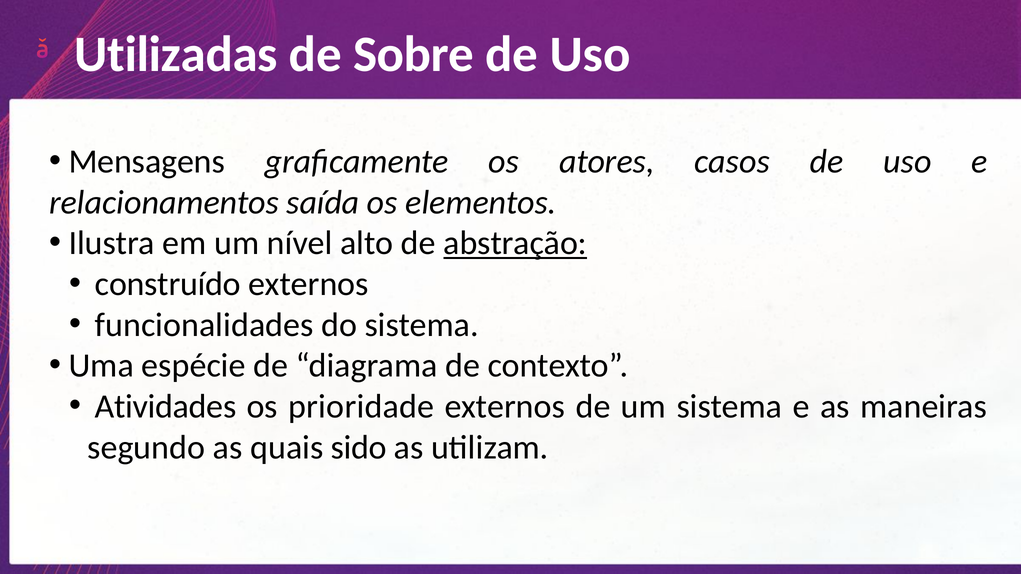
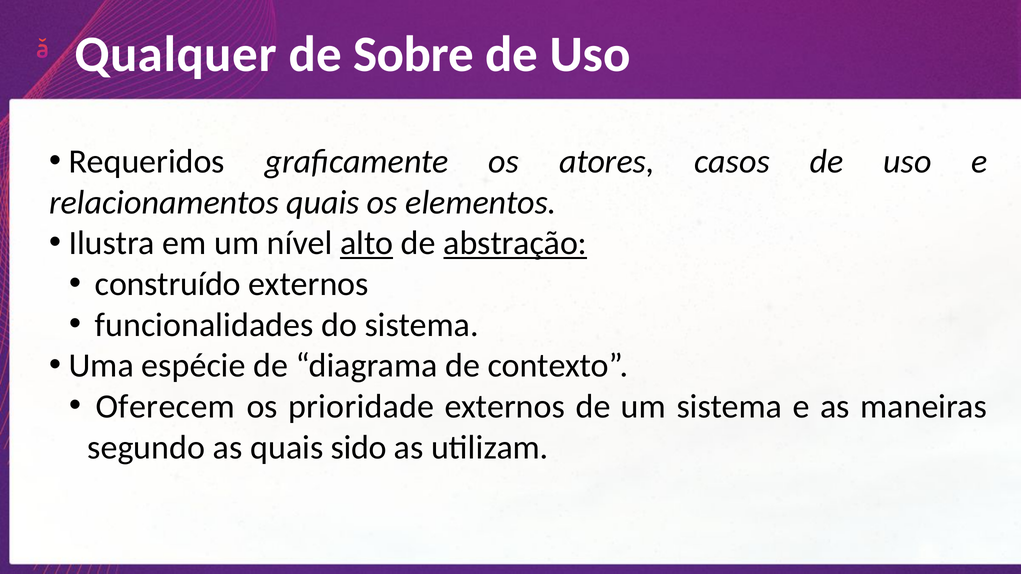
Utilizadas: Utilizadas -> Qualquer
Mensagens: Mensagens -> Requeridos
relacionamentos saída: saída -> quais
alto underline: none -> present
Atividades: Atividades -> Oferecem
